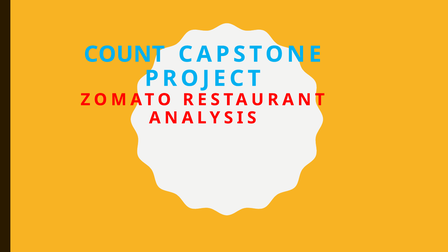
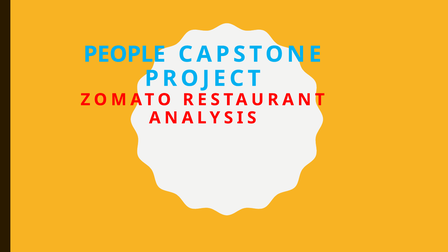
COUNT: COUNT -> PEOPLE
